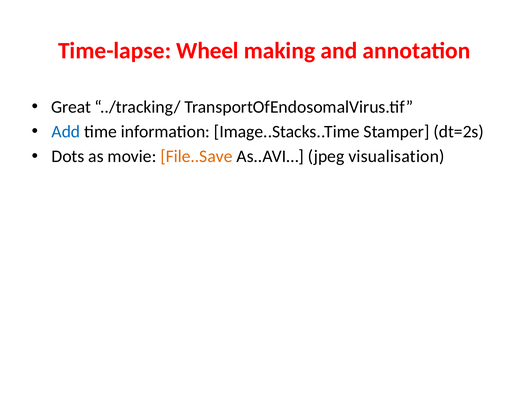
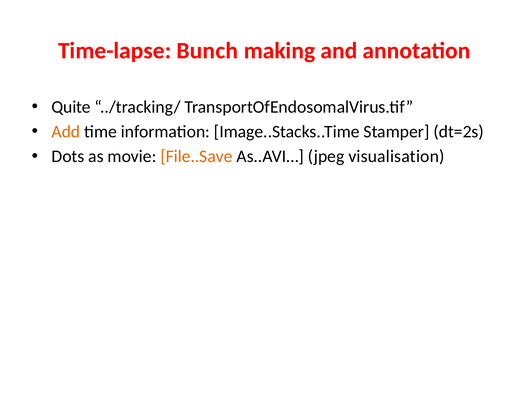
Wheel: Wheel -> Bunch
Great: Great -> Quite
Add colour: blue -> orange
